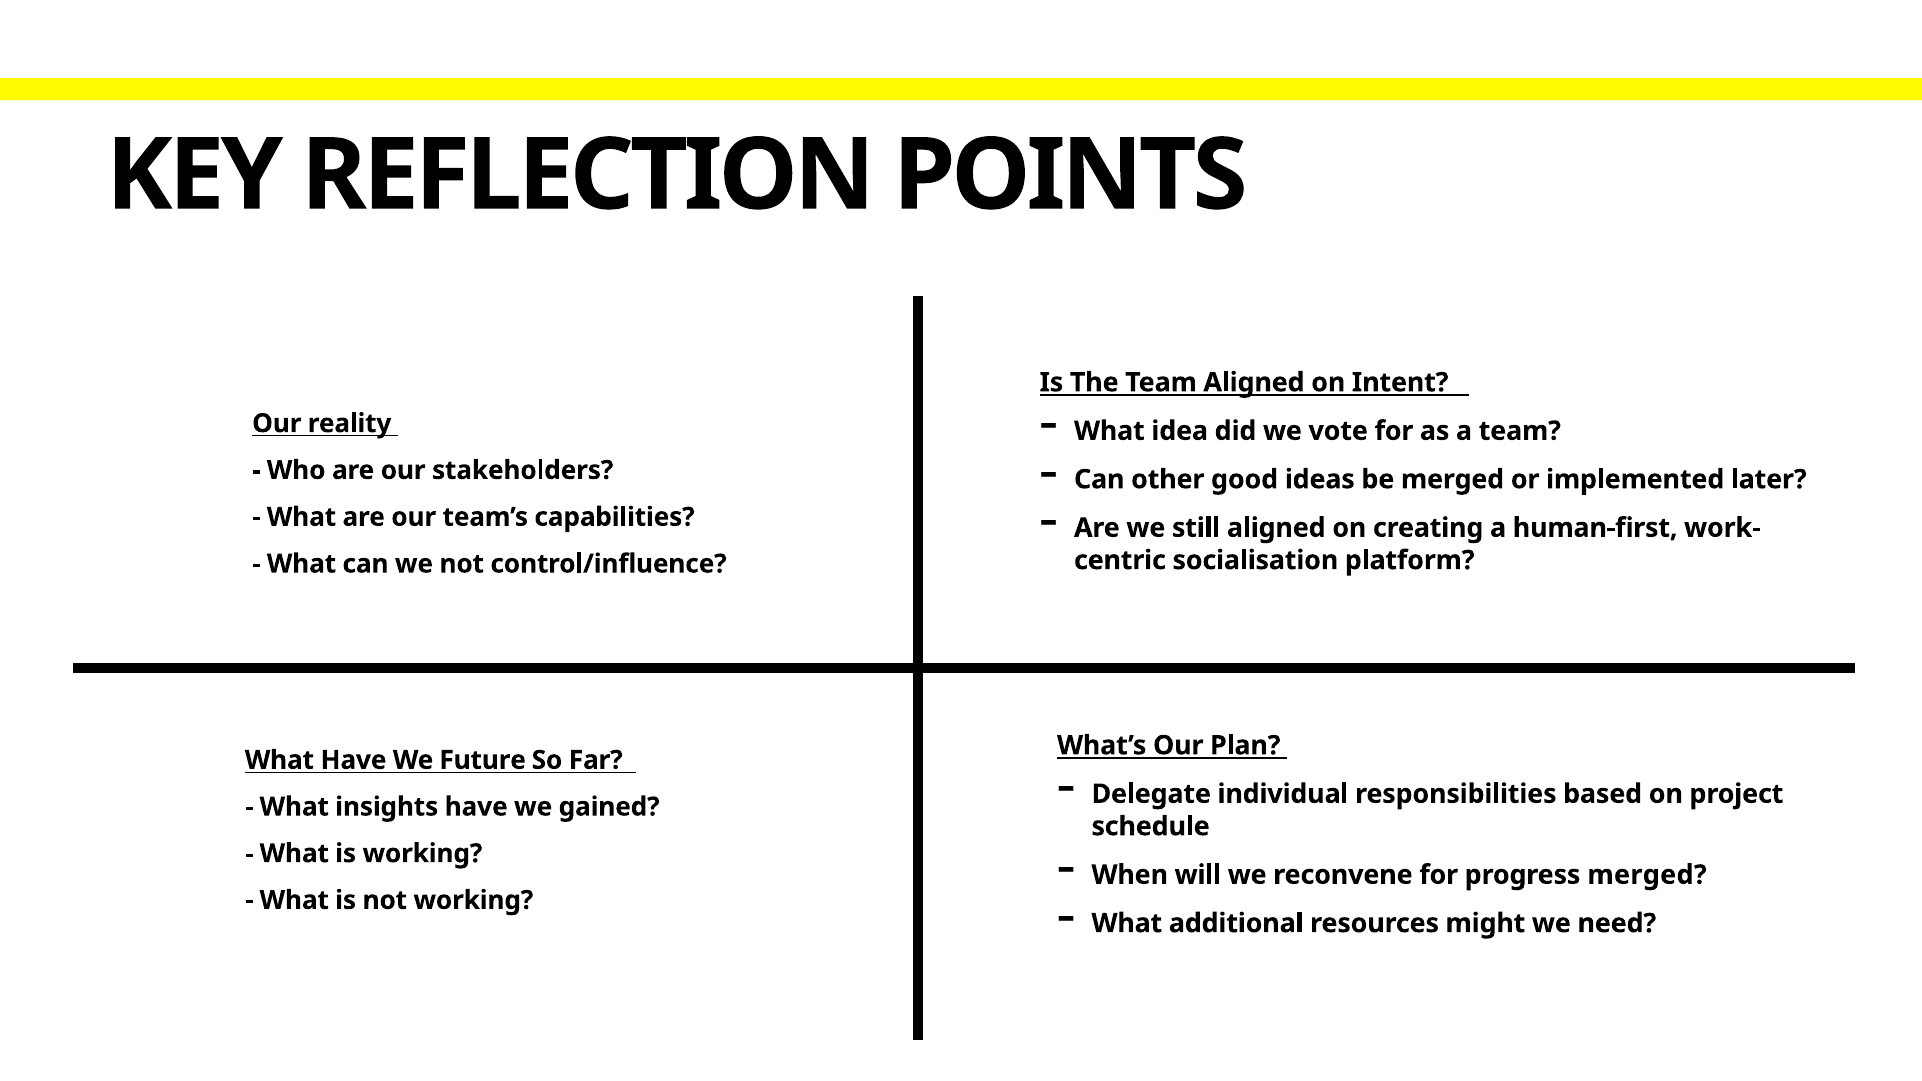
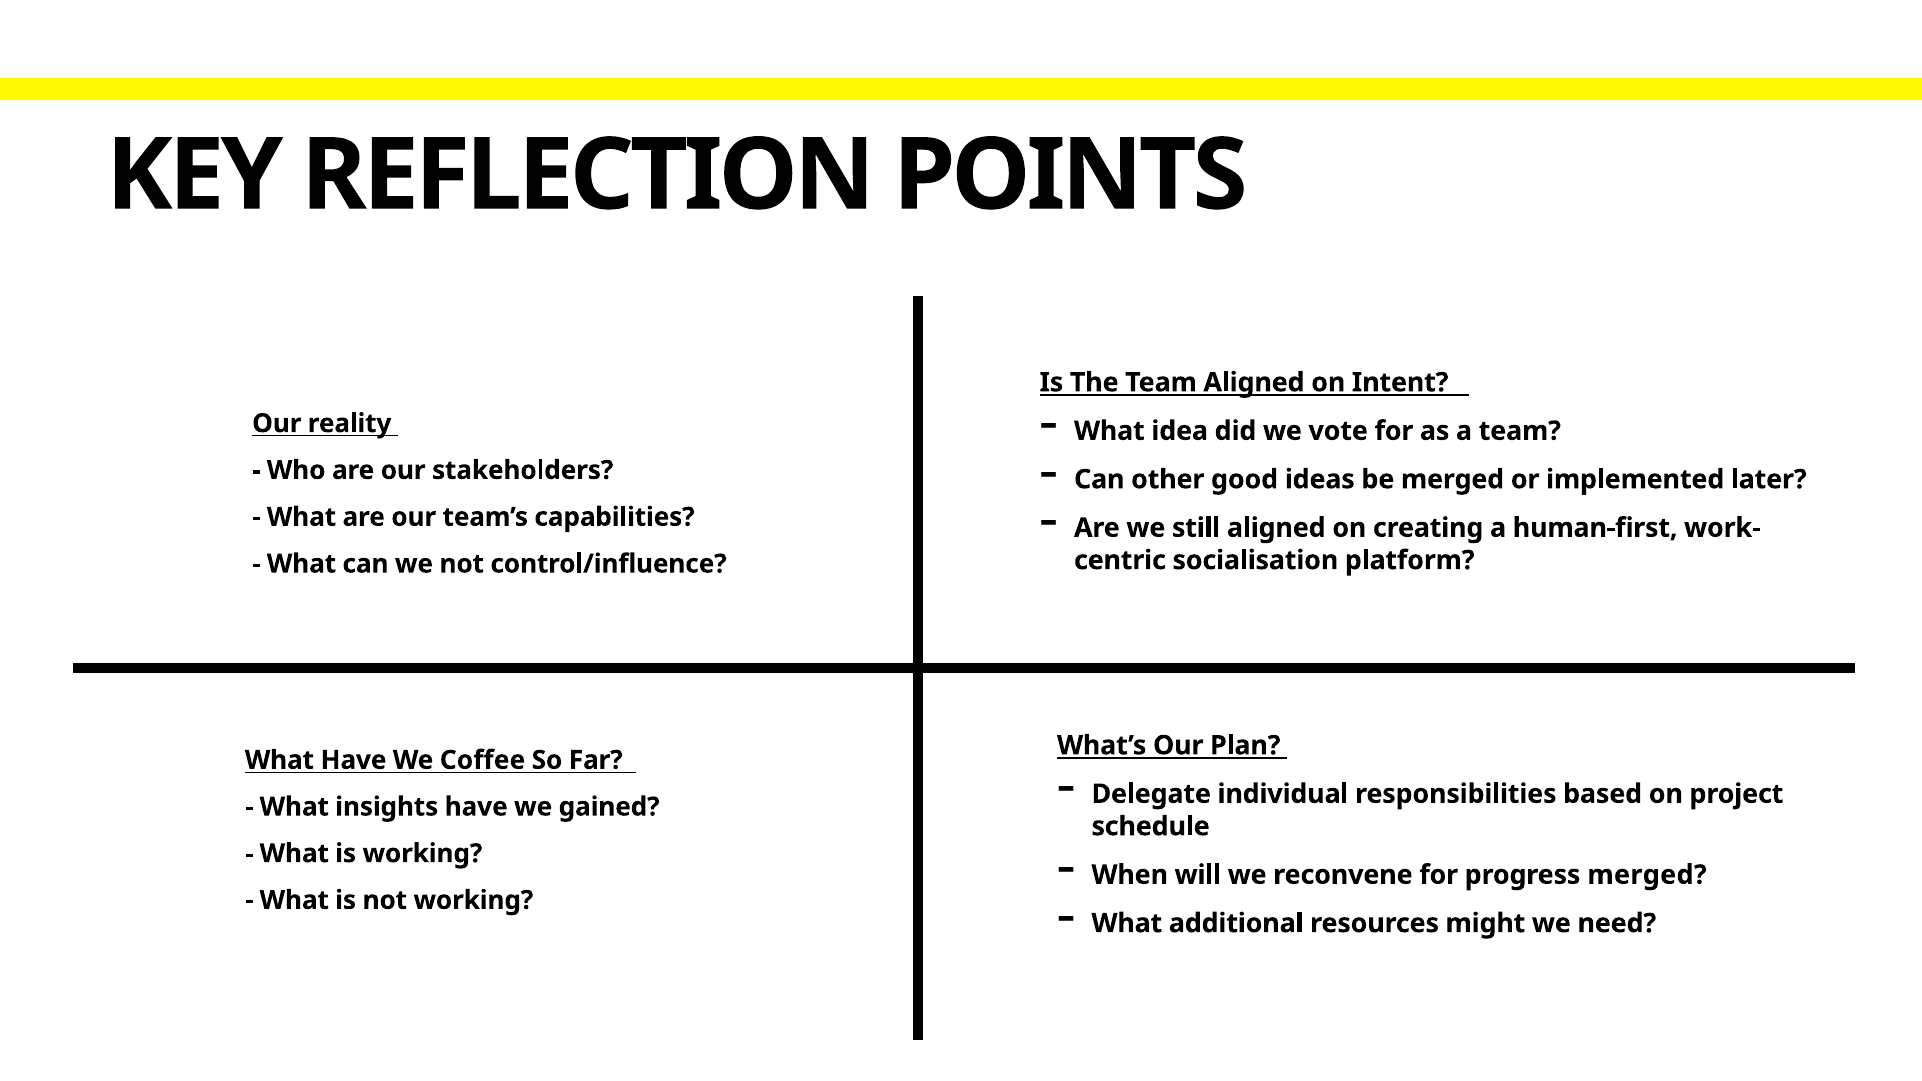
Future: Future -> Coffee
